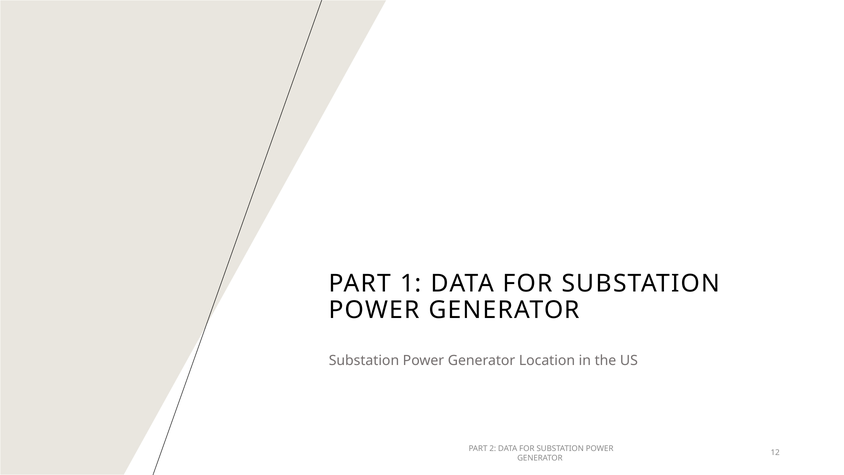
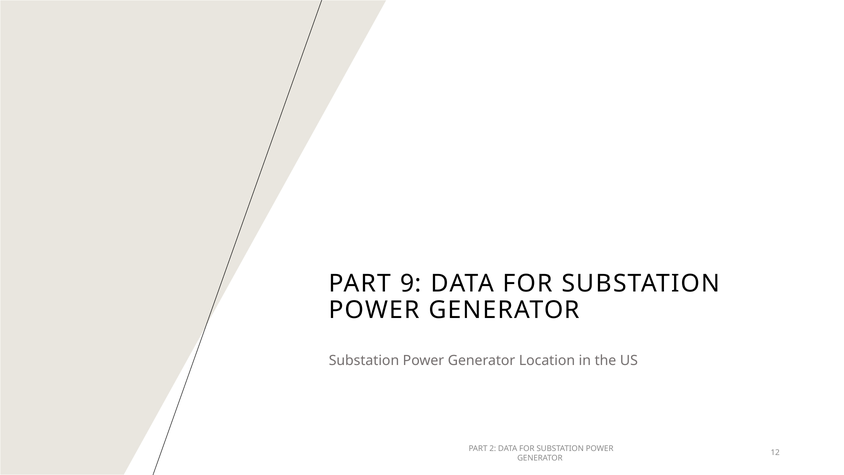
1: 1 -> 9
